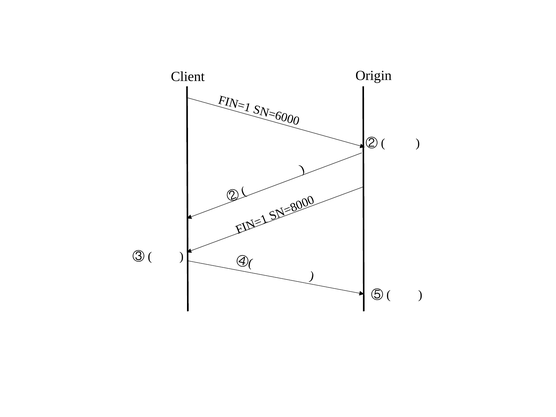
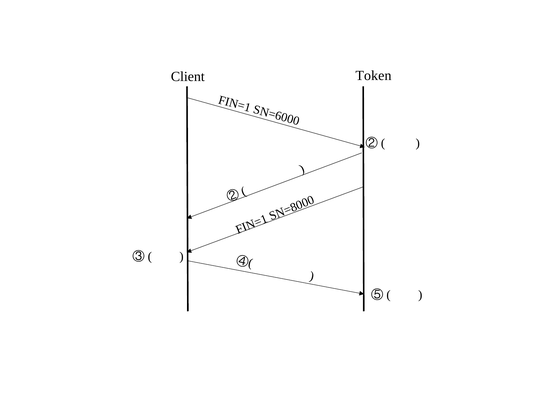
Origin: Origin -> Token
